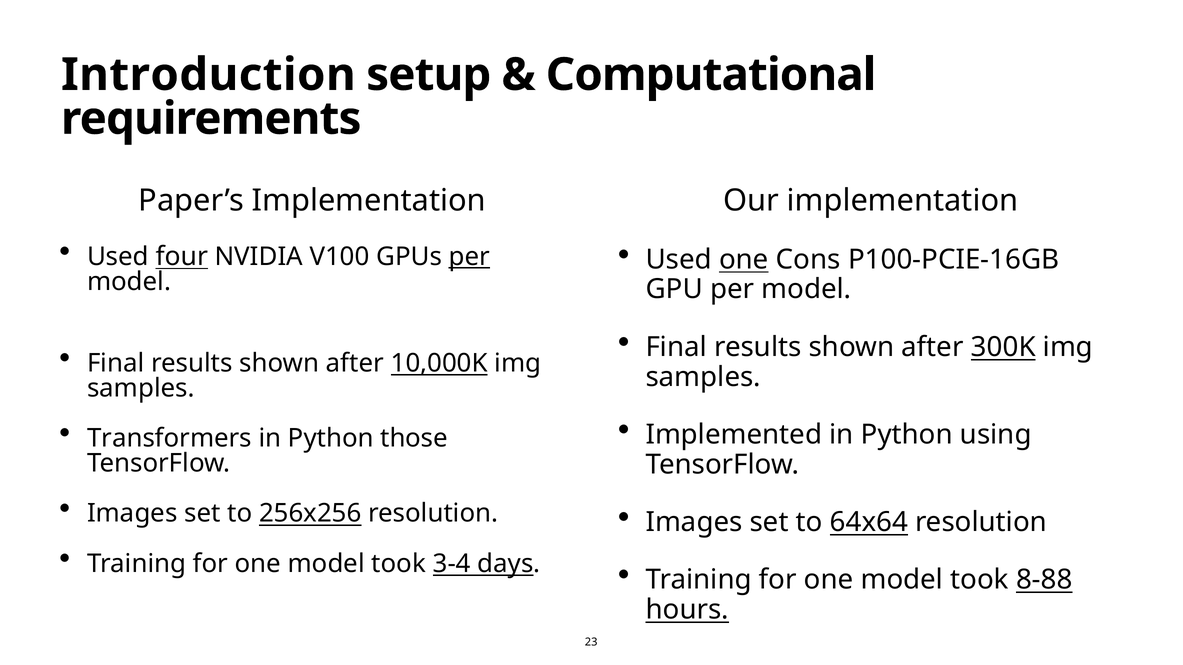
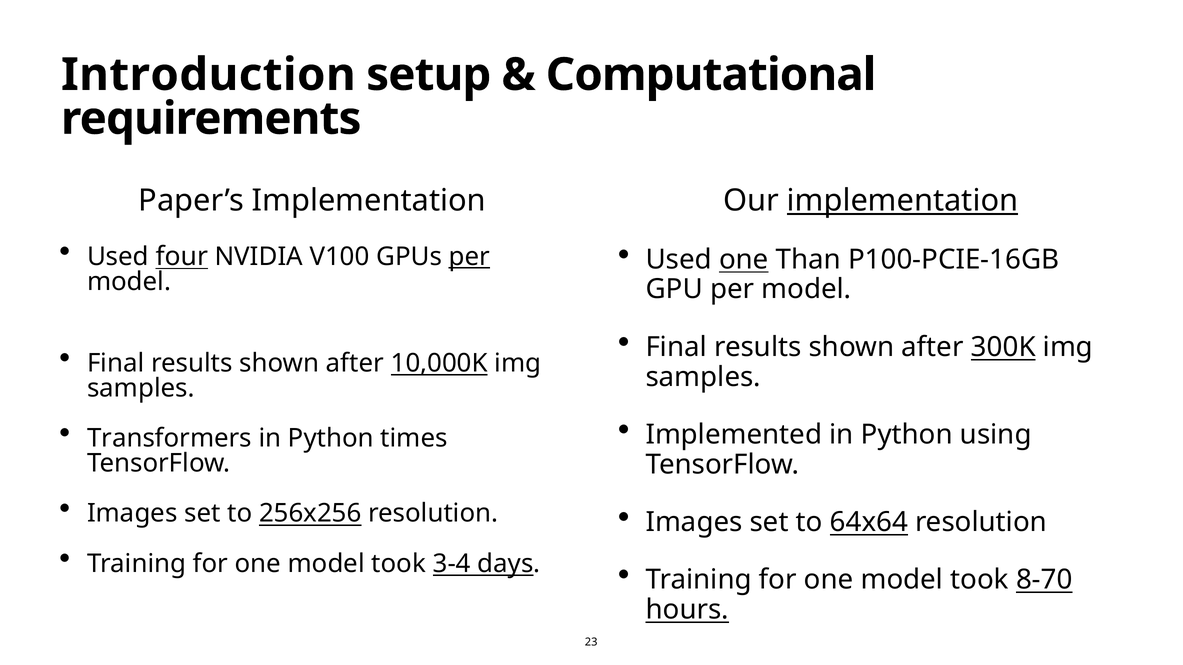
implementation at (903, 201) underline: none -> present
Cons: Cons -> Than
those: those -> times
8-88: 8-88 -> 8-70
